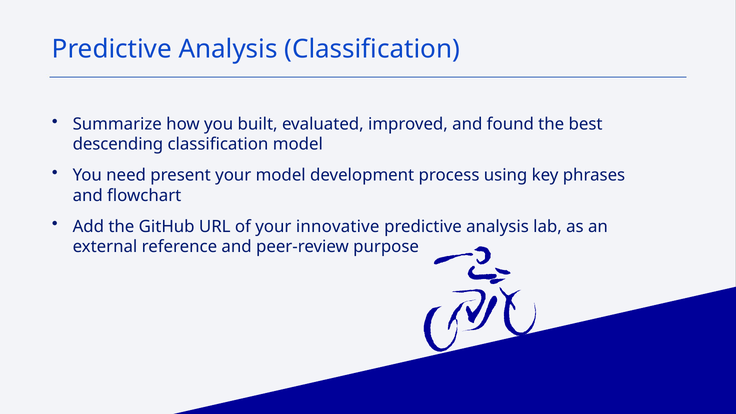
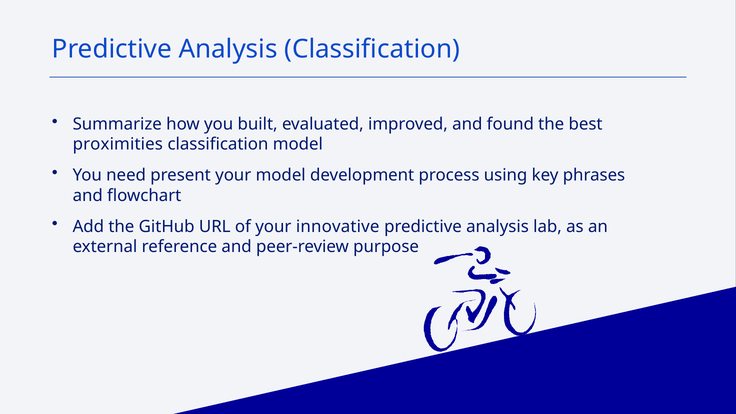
descending: descending -> proximities
